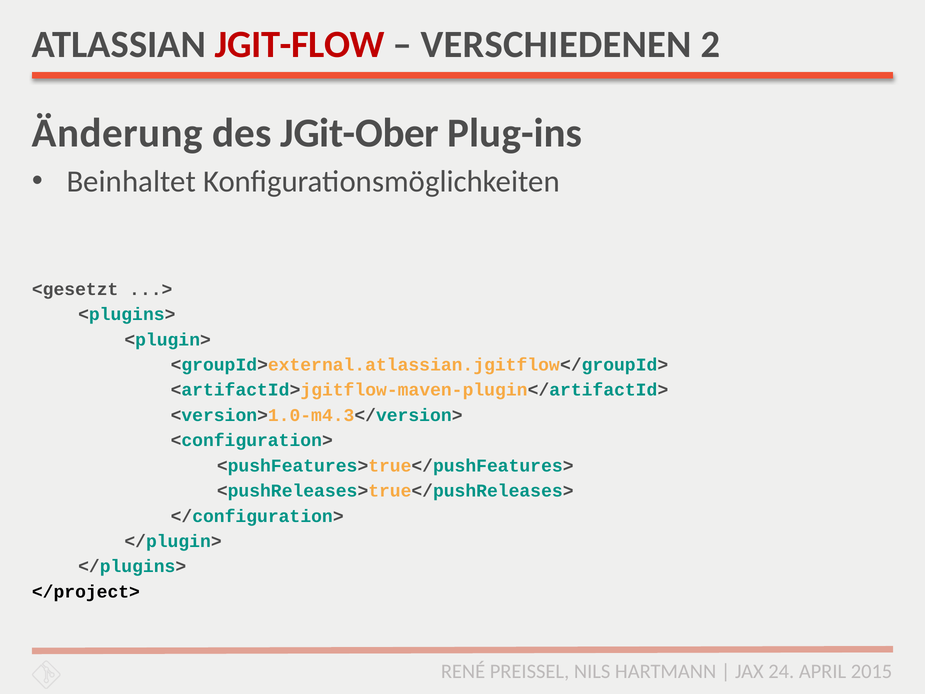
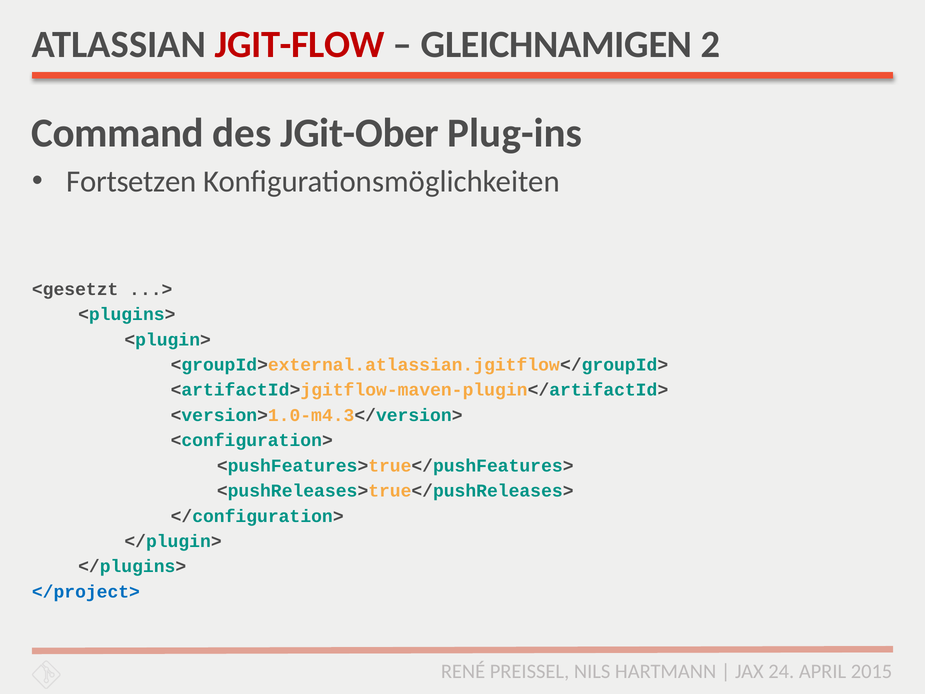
VERSCHIEDENEN: VERSCHIEDENEN -> GLEICHNAMIGEN
Änderung: Änderung -> Command
Beinhaltet: Beinhaltet -> Fortsetzen
</project> colour: black -> blue
